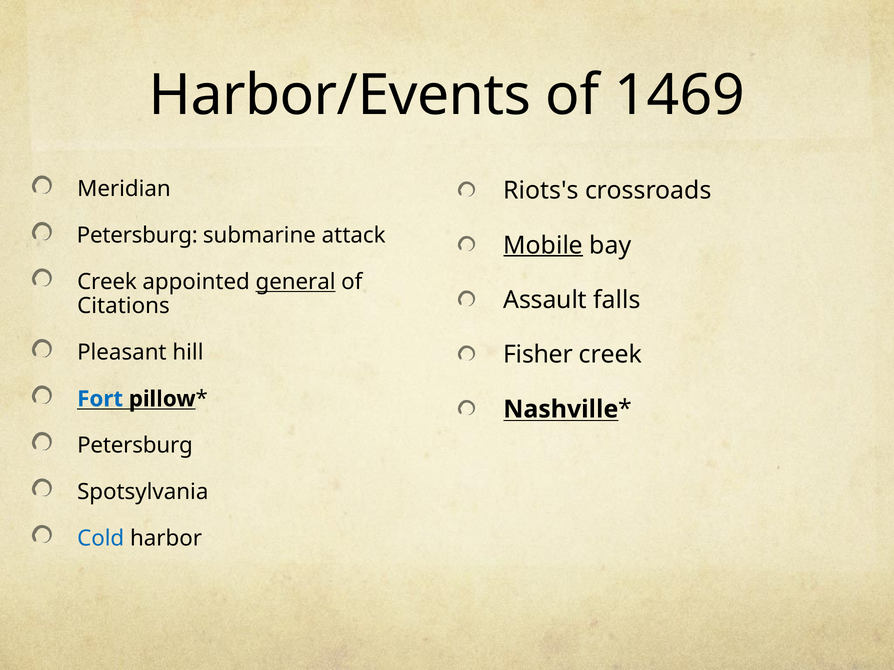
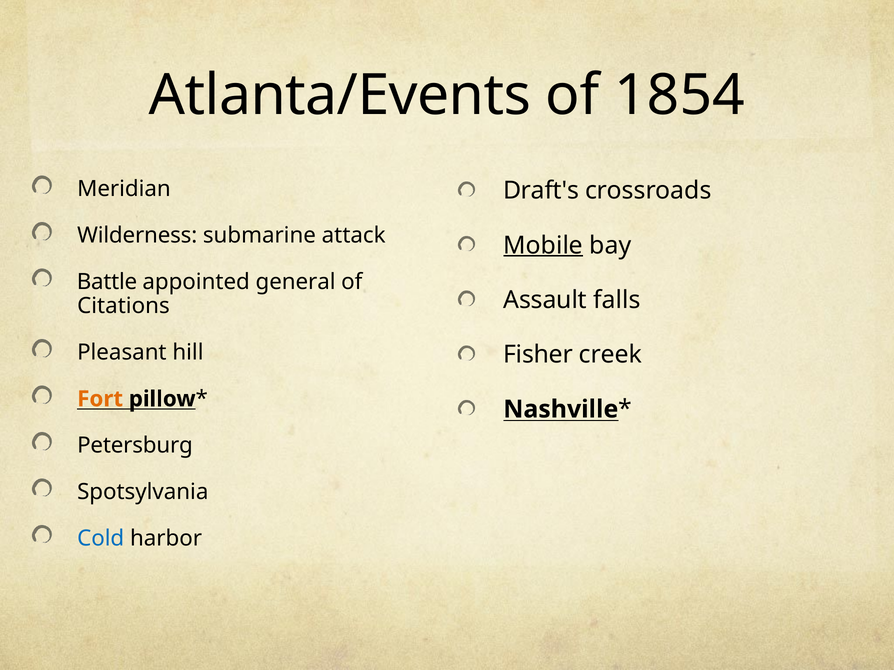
Harbor/Events: Harbor/Events -> Atlanta/Events
1469: 1469 -> 1854
Riots's: Riots's -> Draft's
Petersburg at (137, 236): Petersburg -> Wilderness
Creek at (107, 282): Creek -> Battle
general underline: present -> none
Fort colour: blue -> orange
